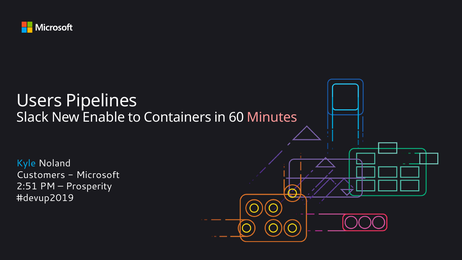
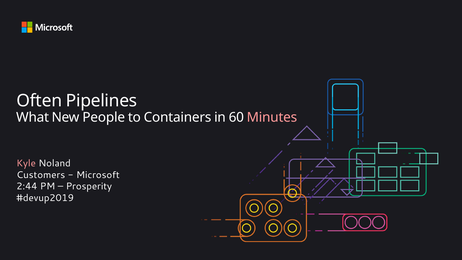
Users: Users -> Often
Slack: Slack -> What
Enable: Enable -> People
Kyle colour: light blue -> pink
2:51: 2:51 -> 2:44
